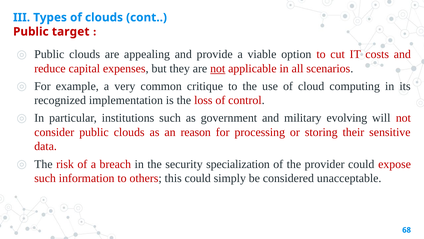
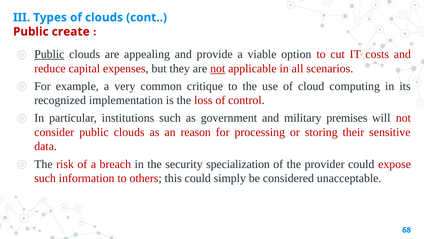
target: target -> create
Public at (49, 54) underline: none -> present
evolving: evolving -> premises
